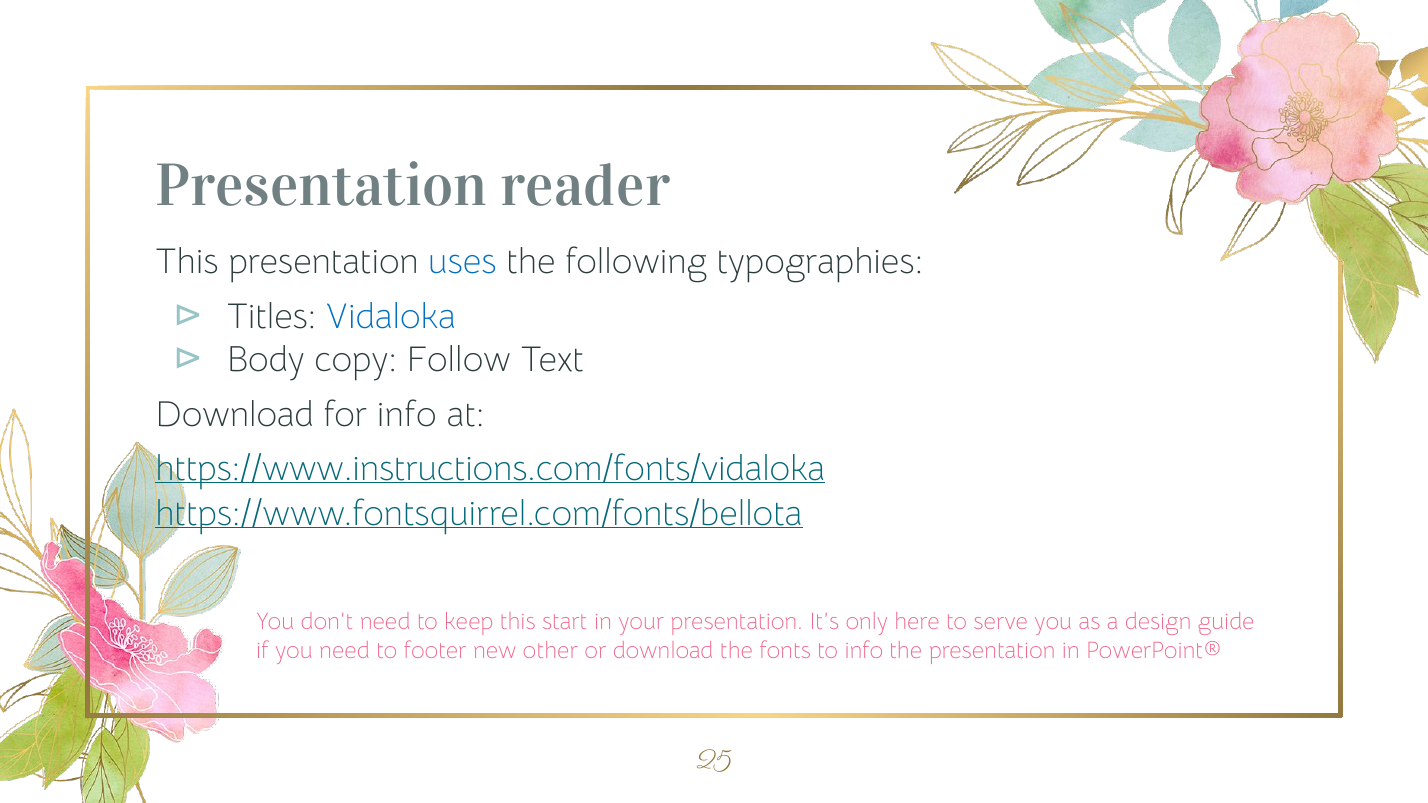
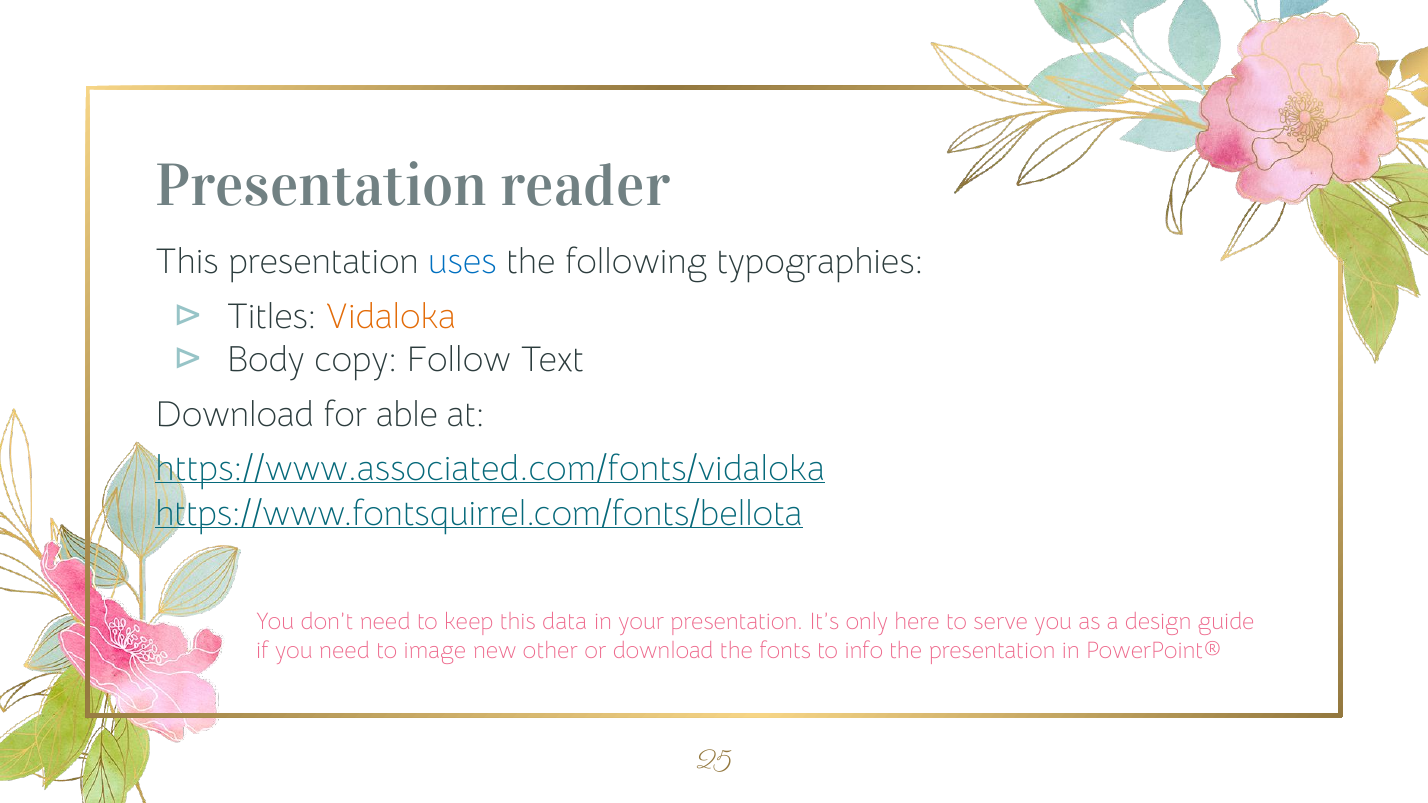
Vidaloka colour: blue -> orange
for info: info -> able
https://www.instructions.com/fonts/vidaloka: https://www.instructions.com/fonts/vidaloka -> https://www.associated.com/fonts/vidaloka
start: start -> data
footer: footer -> image
